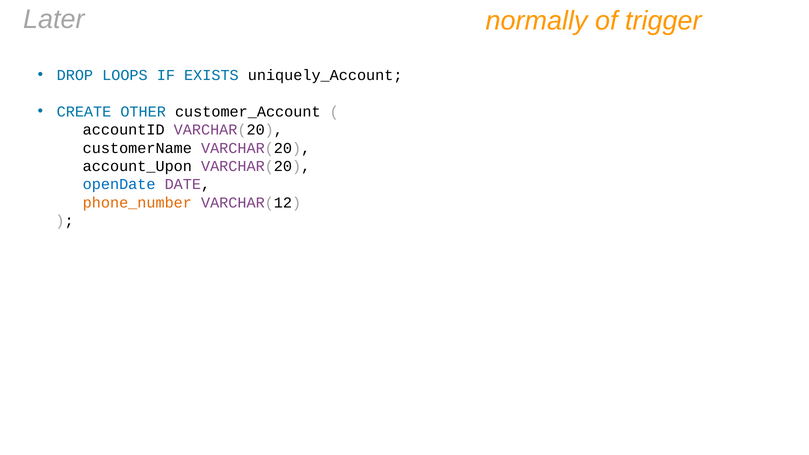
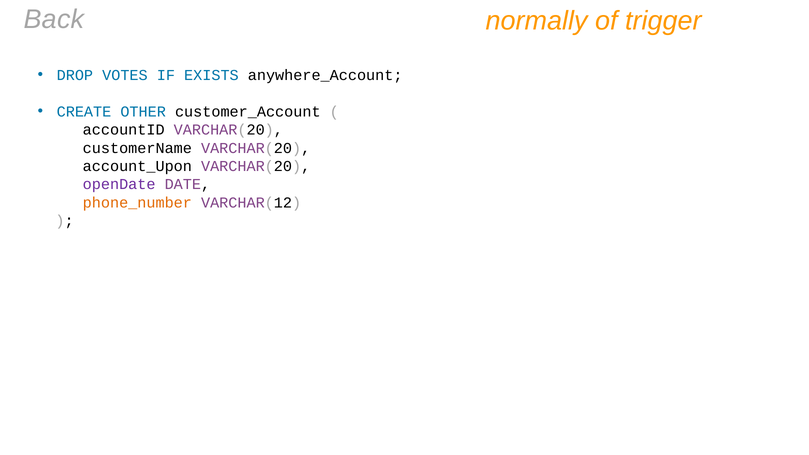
Later: Later -> Back
LOOPS: LOOPS -> VOTES
uniquely_Account: uniquely_Account -> anywhere_Account
openDate colour: blue -> purple
